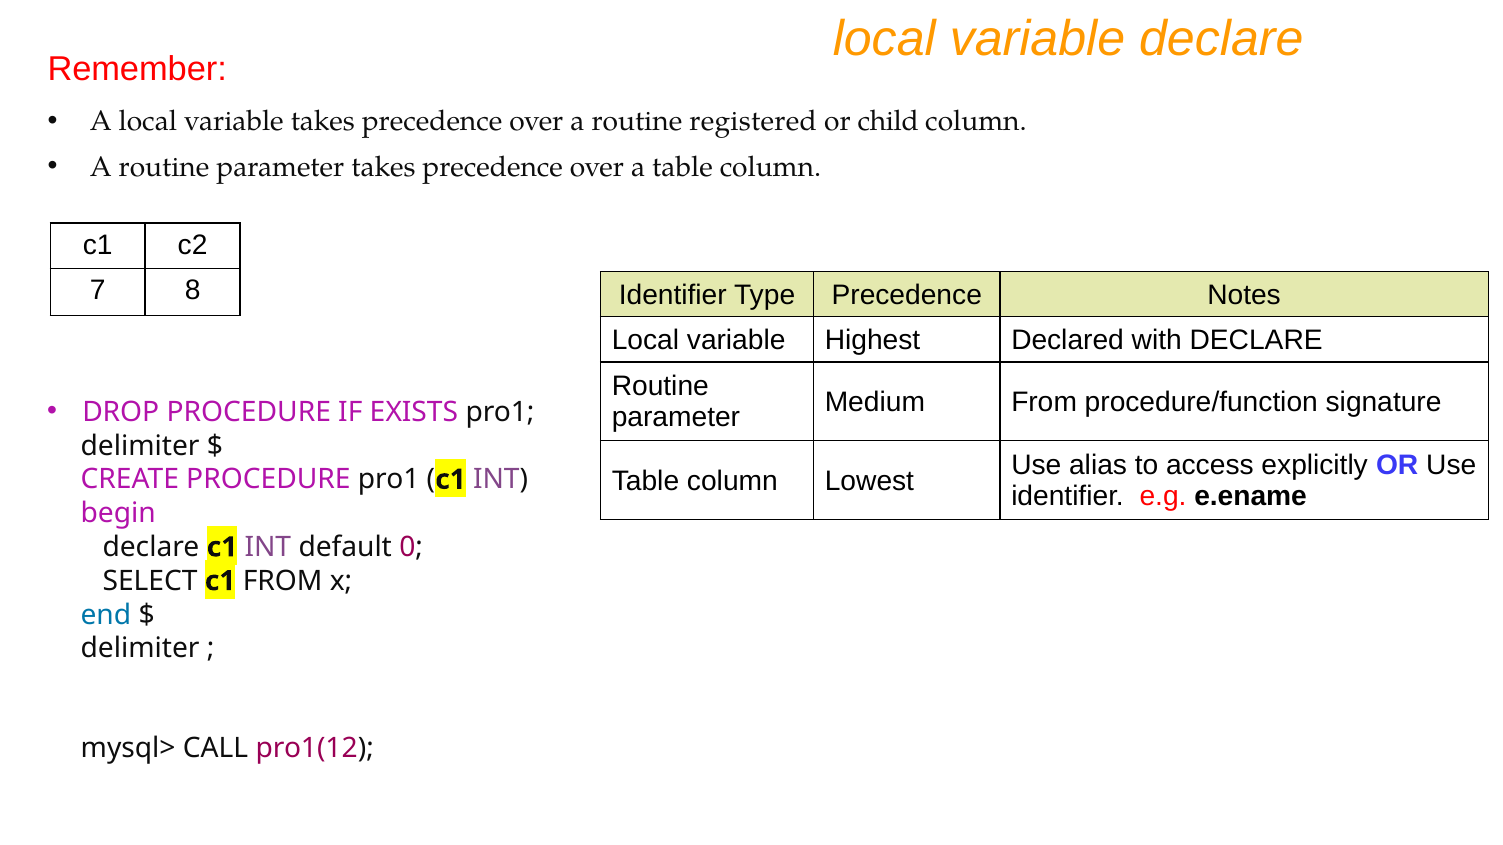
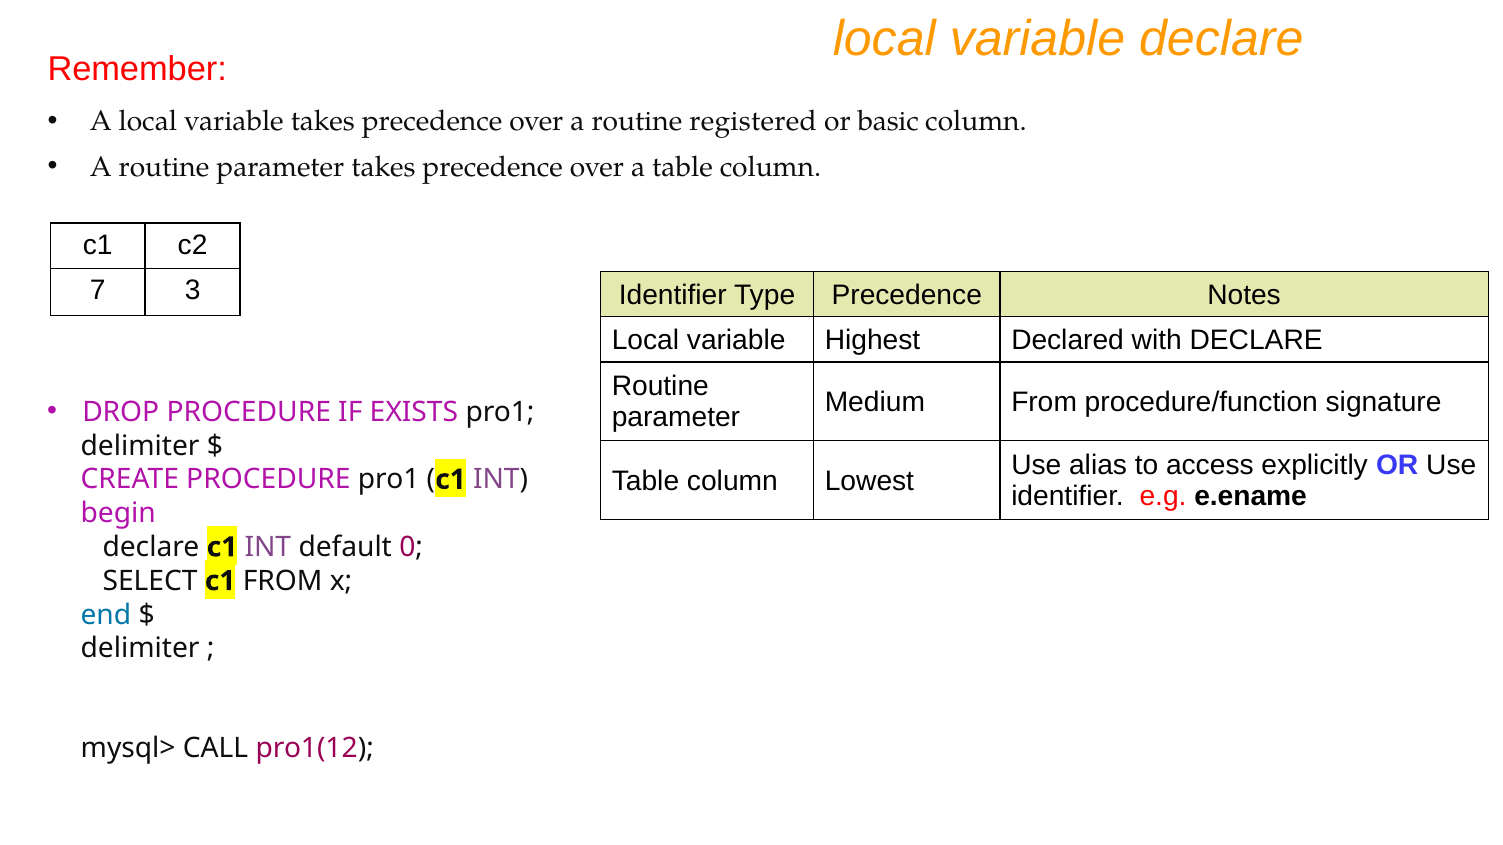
child: child -> basic
8: 8 -> 3
